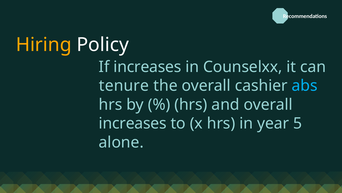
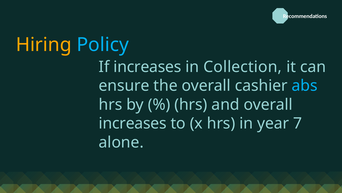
Policy colour: white -> light blue
Counselxx: Counselxx -> Collection
tenure: tenure -> ensure
5: 5 -> 7
